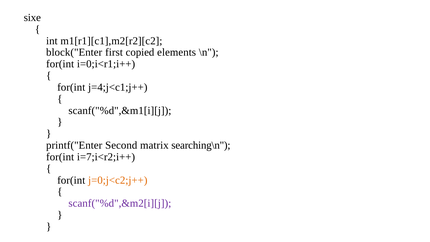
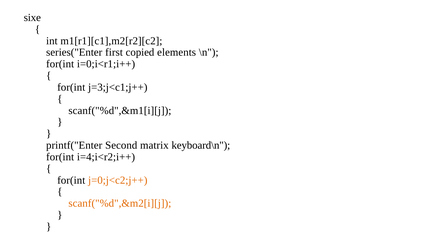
block("Enter: block("Enter -> series("Enter
j=4;j<c1;j++: j=4;j<c1;j++ -> j=3;j<c1;j++
searching\n: searching\n -> keyboard\n
i=7;i<r2;i++: i=7;i<r2;i++ -> i=4;i<r2;i++
scanf("%d",&m2[i][j colour: purple -> orange
